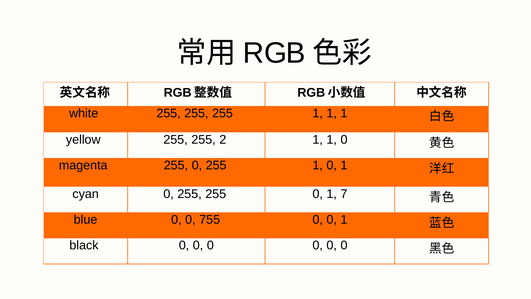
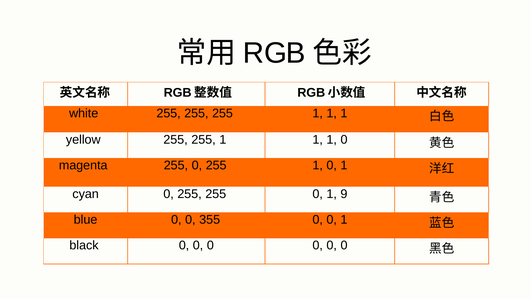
yellow 255 255 2: 2 -> 1
7: 7 -> 9
755: 755 -> 355
